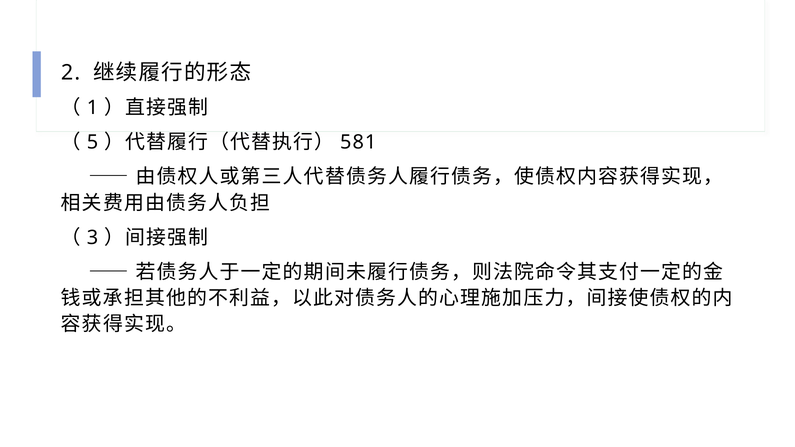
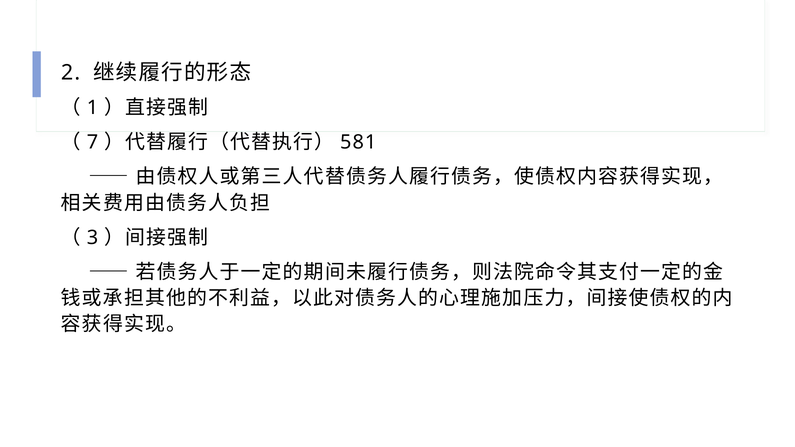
5: 5 -> 7
